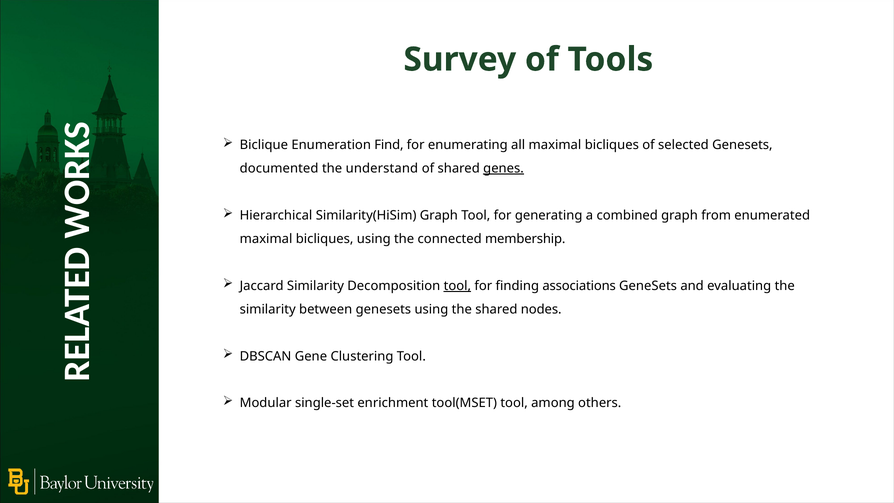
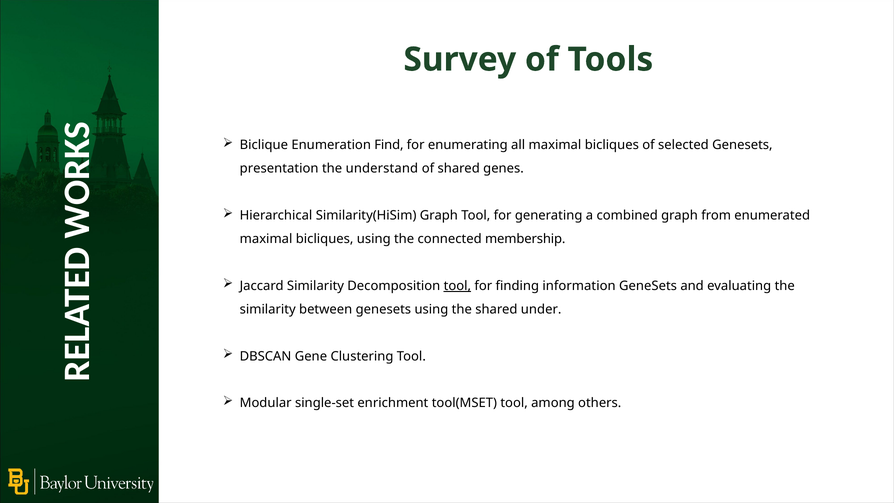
documented: documented -> presentation
genes underline: present -> none
associations: associations -> information
nodes: nodes -> under
